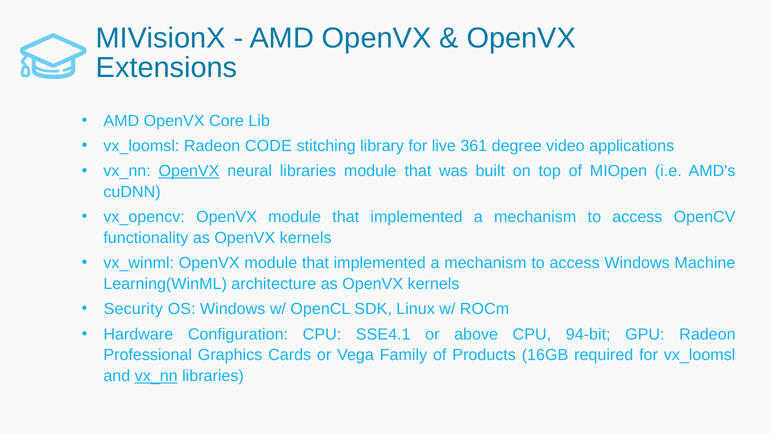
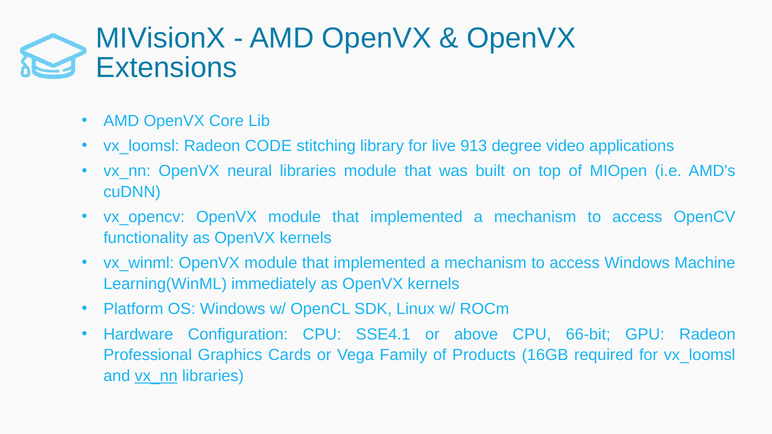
361: 361 -> 913
OpenVX at (189, 171) underline: present -> none
architecture: architecture -> immediately
Security: Security -> Platform
94-bit: 94-bit -> 66-bit
